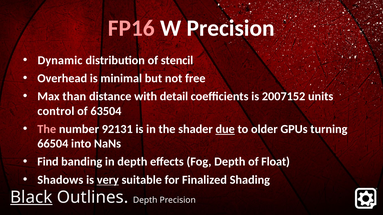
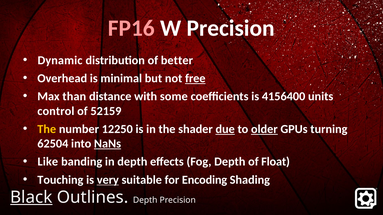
stencil: stencil -> better
free underline: none -> present
detail: detail -> some
2007152: 2007152 -> 4156400
63504: 63504 -> 52159
The at (47, 129) colour: pink -> yellow
92131: 92131 -> 12250
older underline: none -> present
66504: 66504 -> 62504
NaNs underline: none -> present
Find: Find -> Like
Shadows: Shadows -> Touching
Finalized: Finalized -> Encoding
